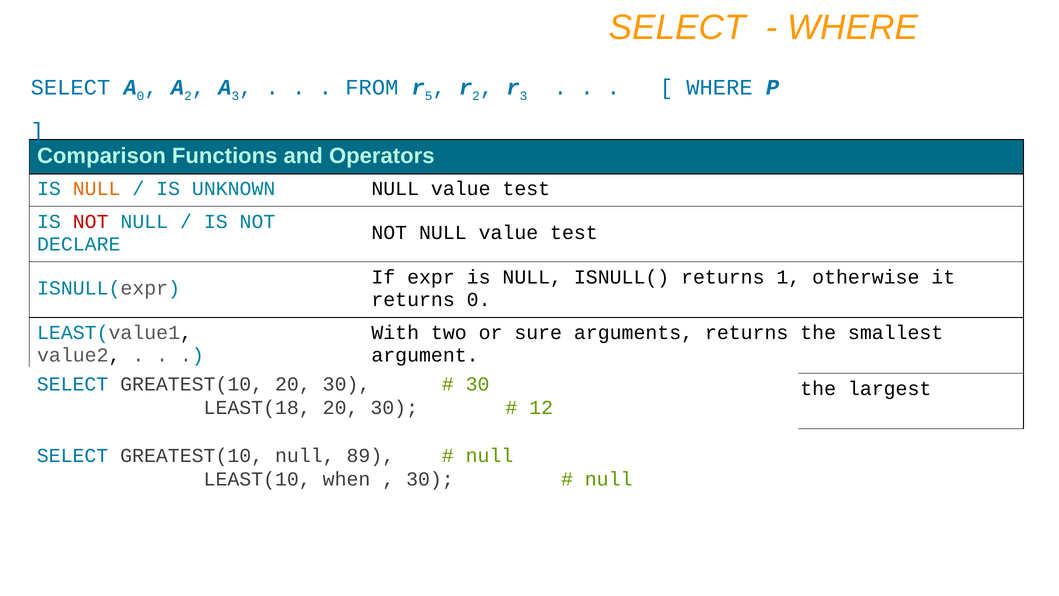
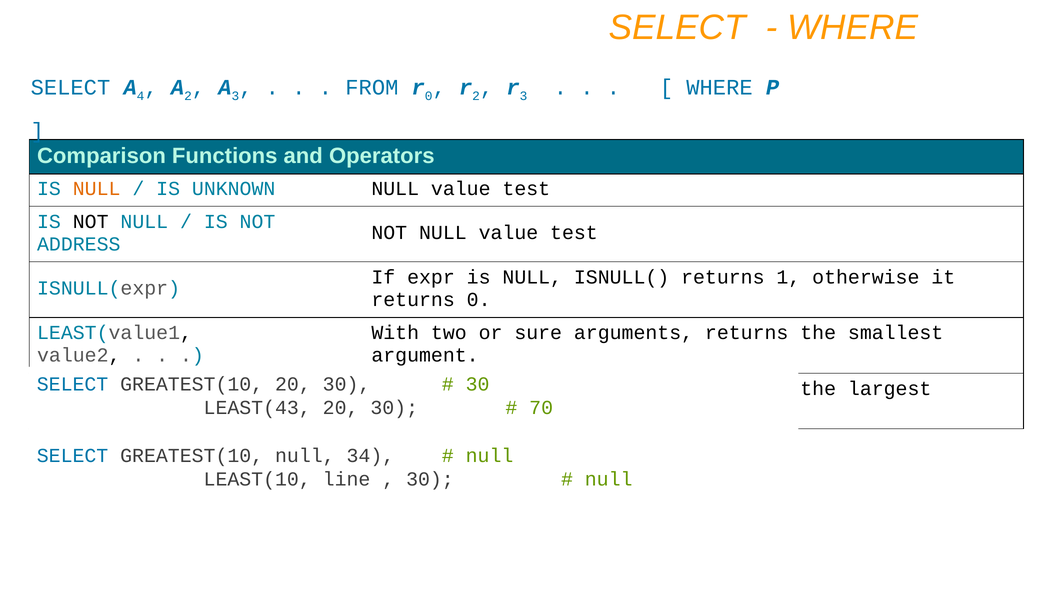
0 at (141, 96): 0 -> 4
5 at (429, 96): 5 -> 0
NOT at (91, 221) colour: red -> black
DECLARE: DECLARE -> ADDRESS
LEAST(18: LEAST(18 -> LEAST(43
12: 12 -> 70
89: 89 -> 34
when: when -> line
